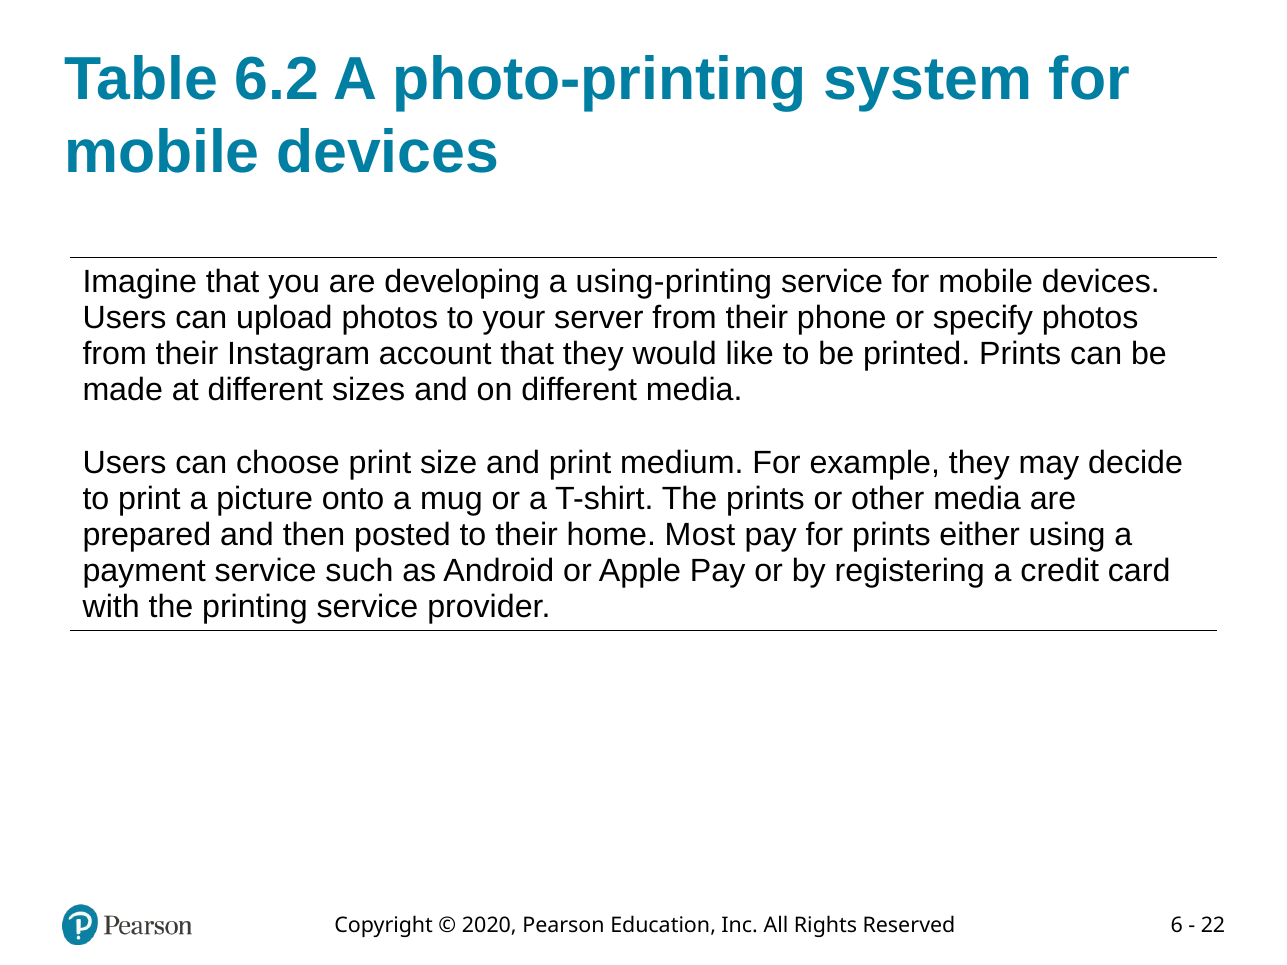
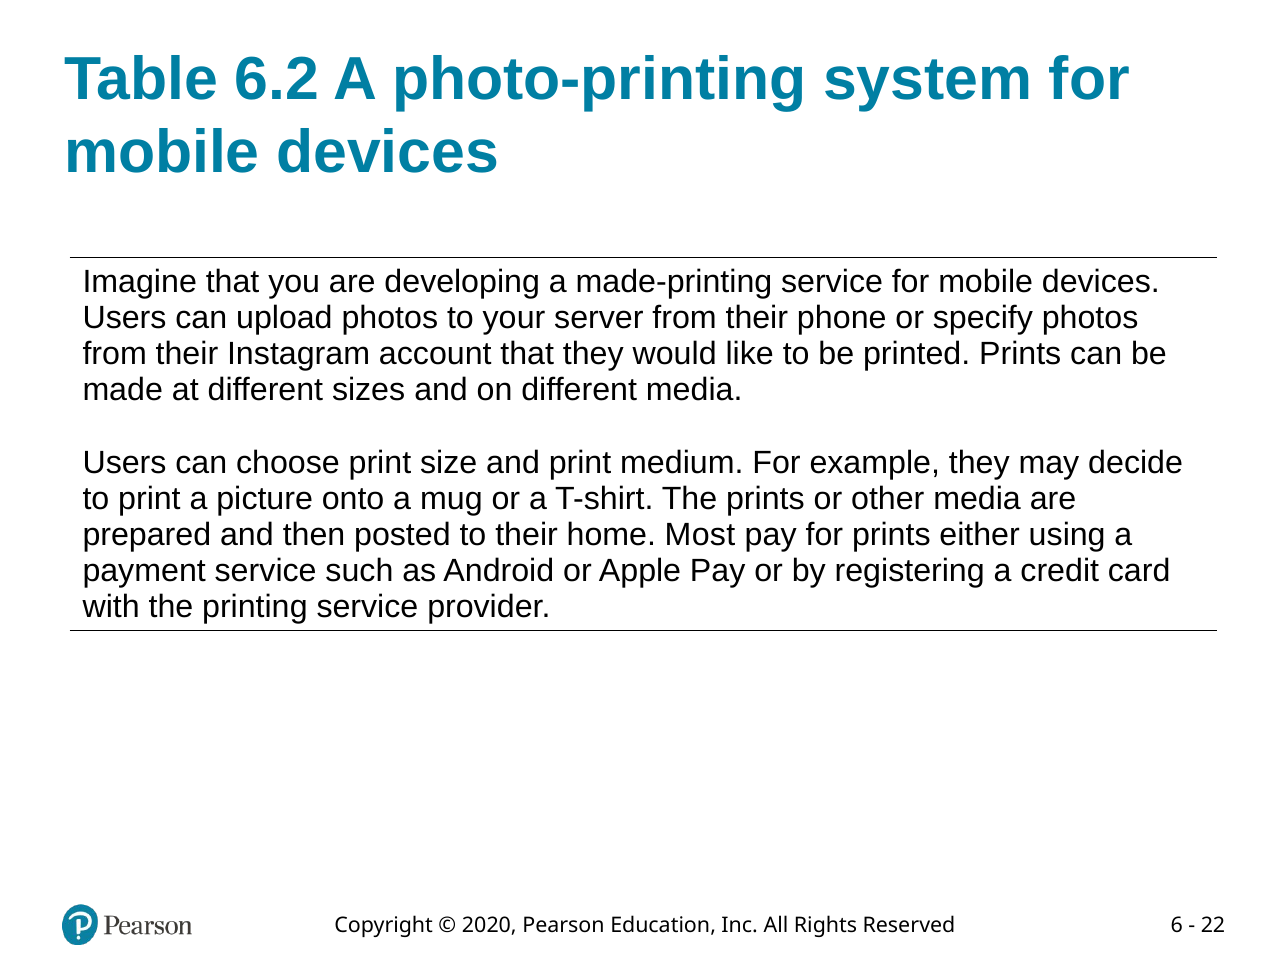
using-printing: using-printing -> made-printing
